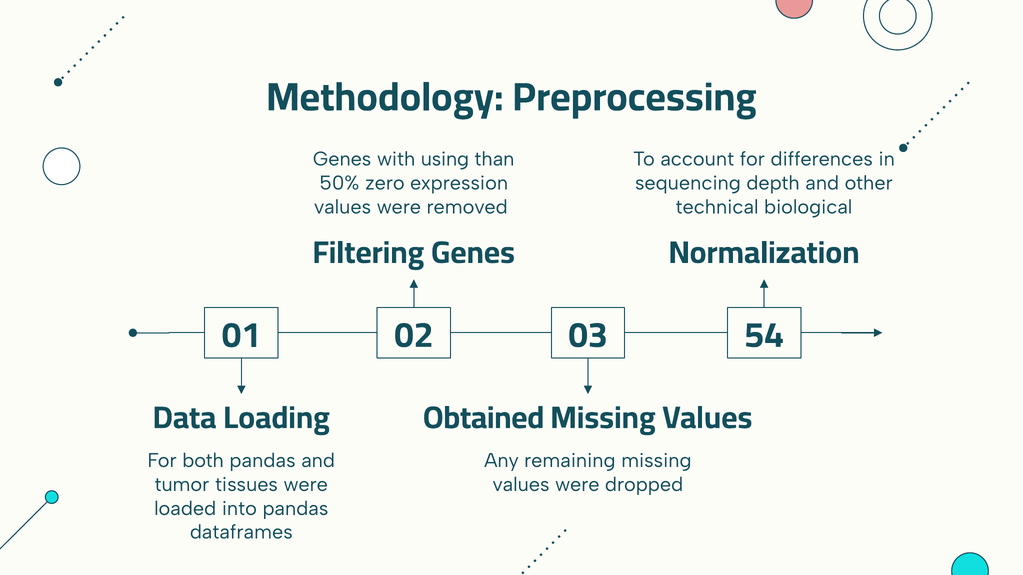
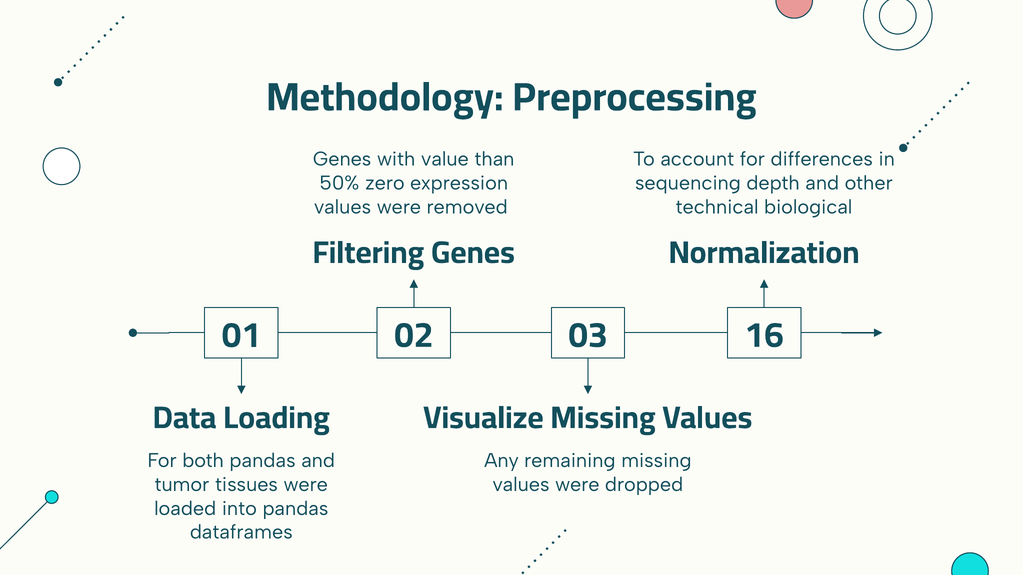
using: using -> value
54: 54 -> 16
Obtained: Obtained -> Visualize
